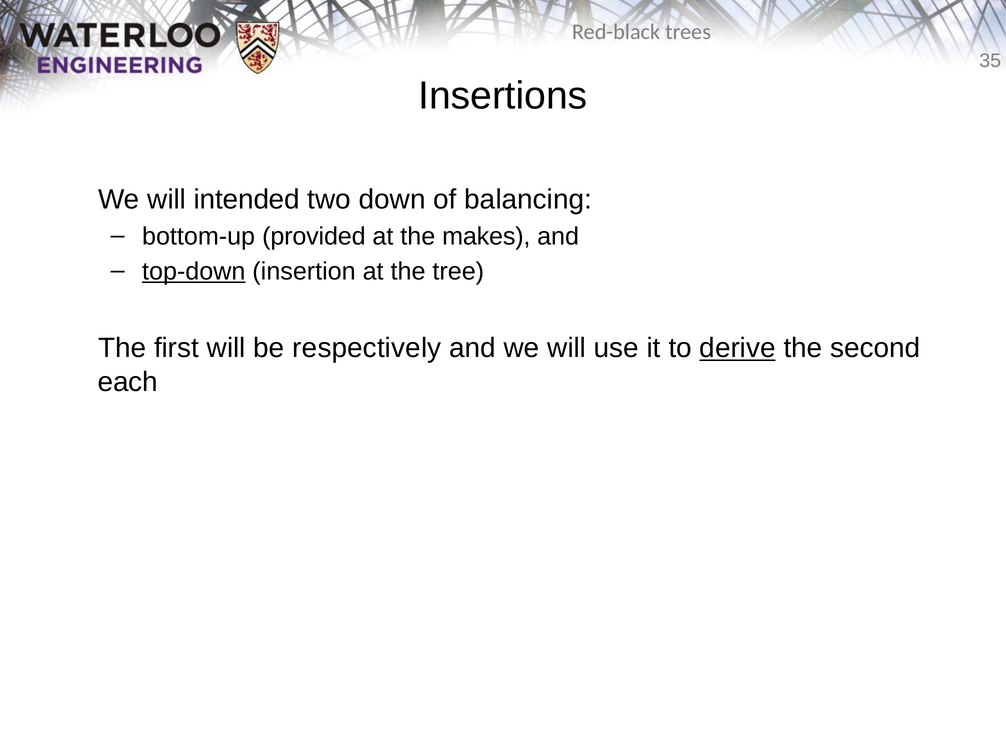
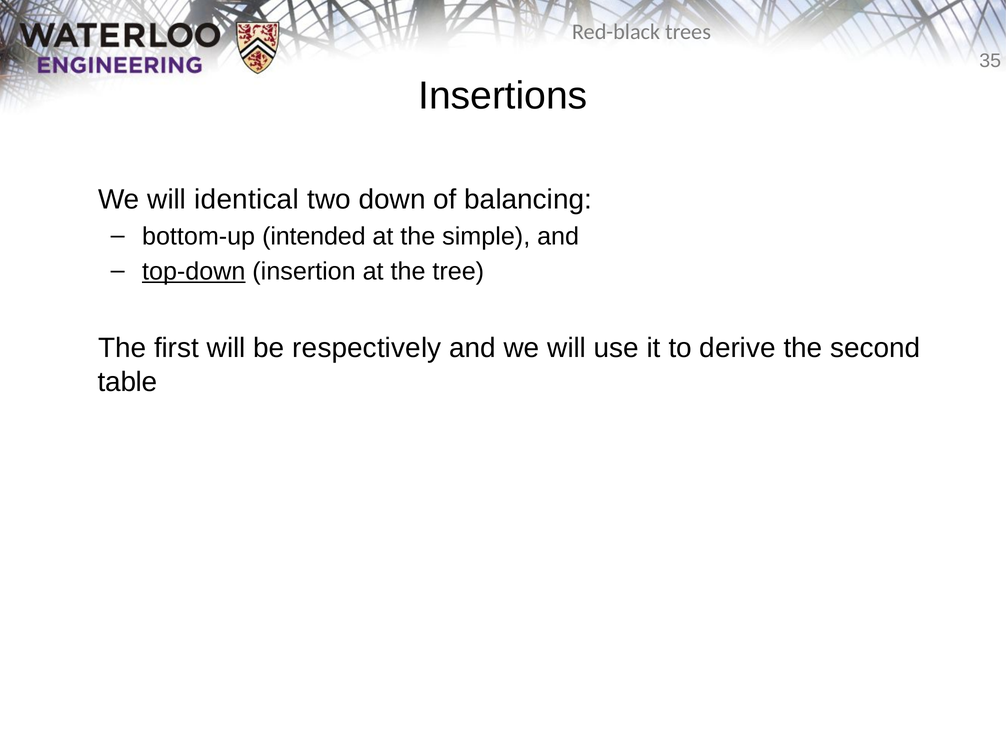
intended: intended -> identical
provided: provided -> intended
makes: makes -> simple
derive underline: present -> none
each: each -> table
